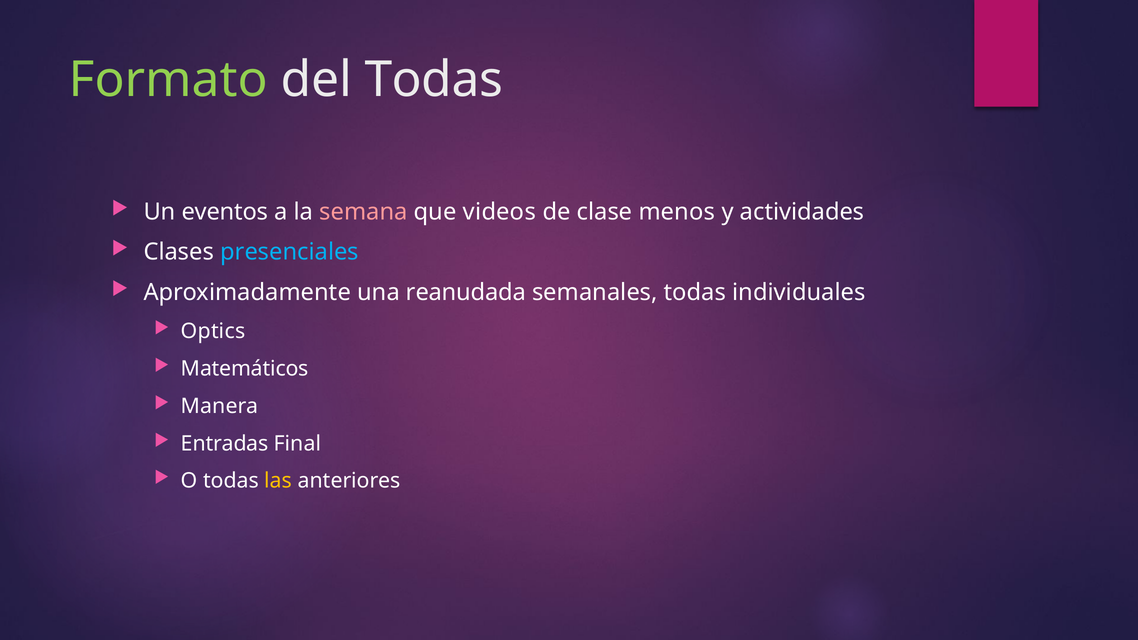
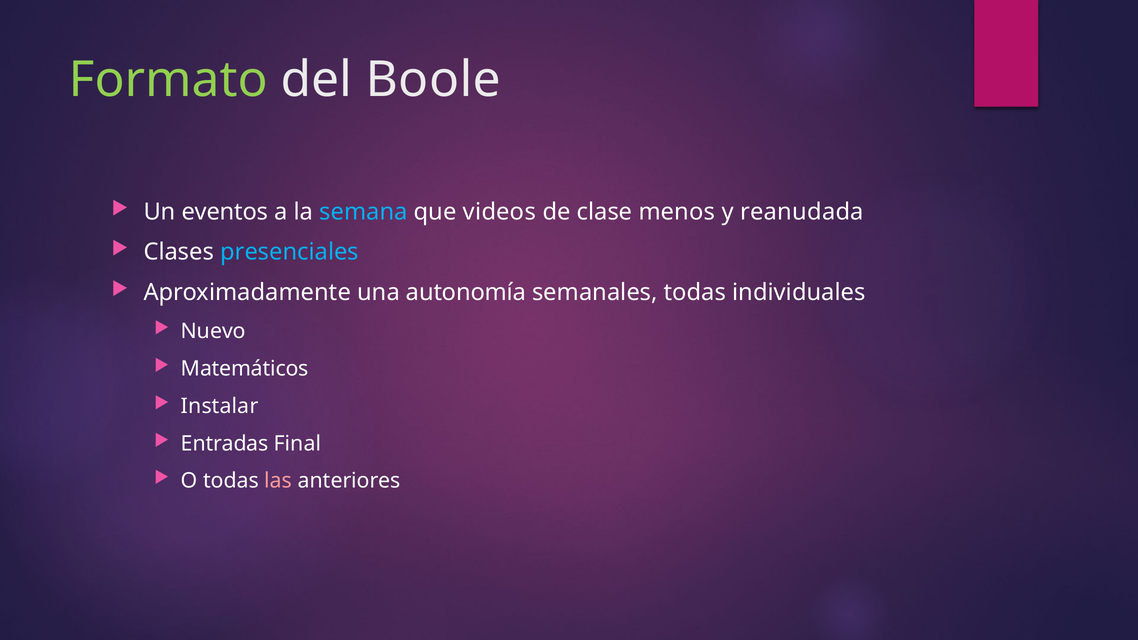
del Todas: Todas -> Boole
semana colour: pink -> light blue
actividades: actividades -> reanudada
reanudada: reanudada -> autonomía
Optics: Optics -> Nuevo
Manera: Manera -> Instalar
las colour: yellow -> pink
